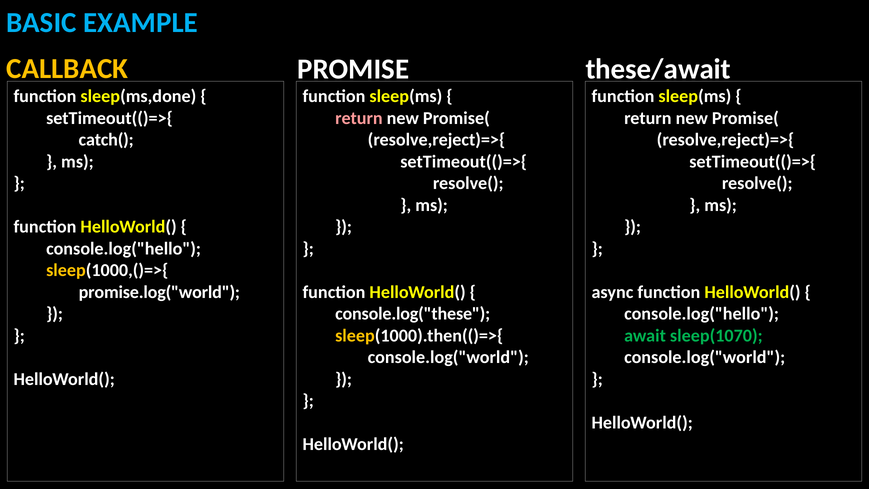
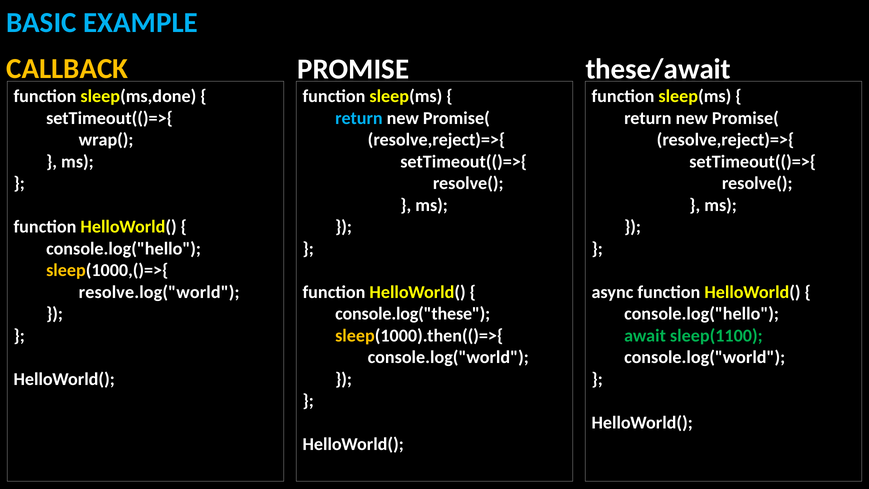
return at (359, 118) colour: pink -> light blue
catch(: catch( -> wrap(
promise.log("world: promise.log("world -> resolve.log("world
sleep(1070: sleep(1070 -> sleep(1100
